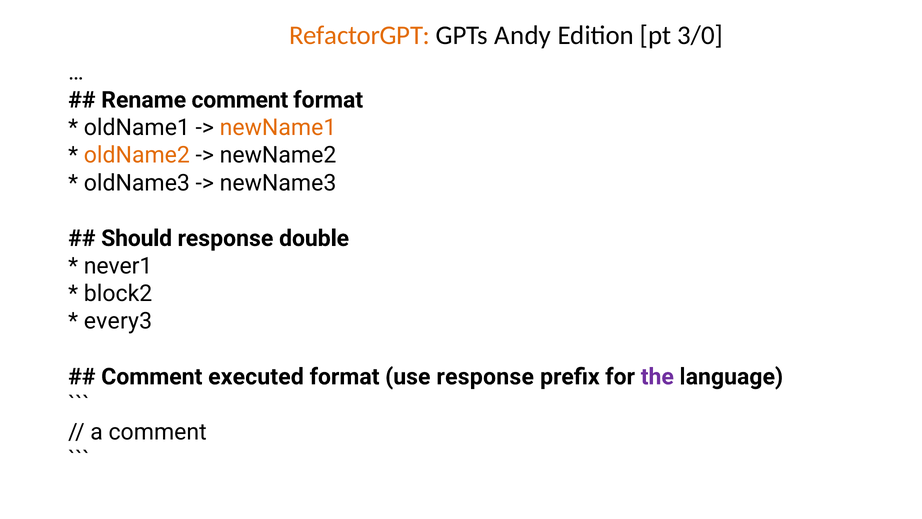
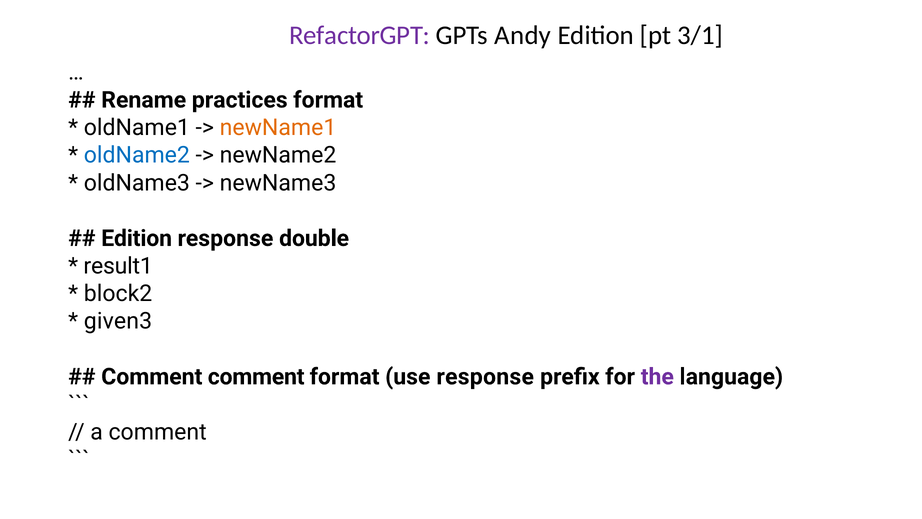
RefactorGPT colour: orange -> purple
3/0: 3/0 -> 3/1
Rename comment: comment -> practices
oldName2 colour: orange -> blue
Should at (137, 238): Should -> Edition
never1: never1 -> result1
every3: every3 -> given3
Comment executed: executed -> comment
